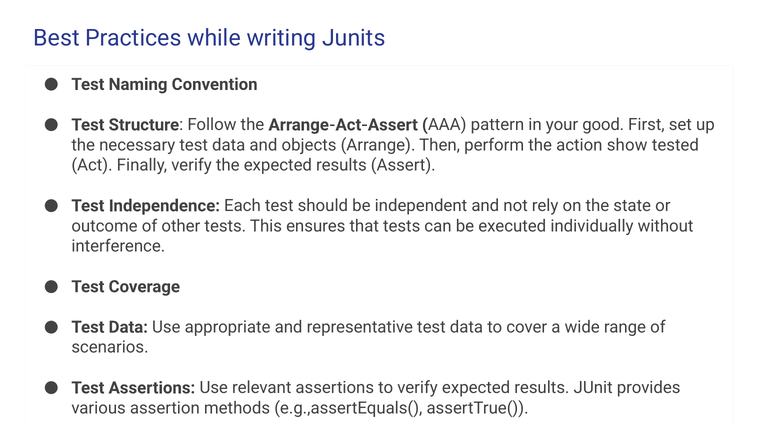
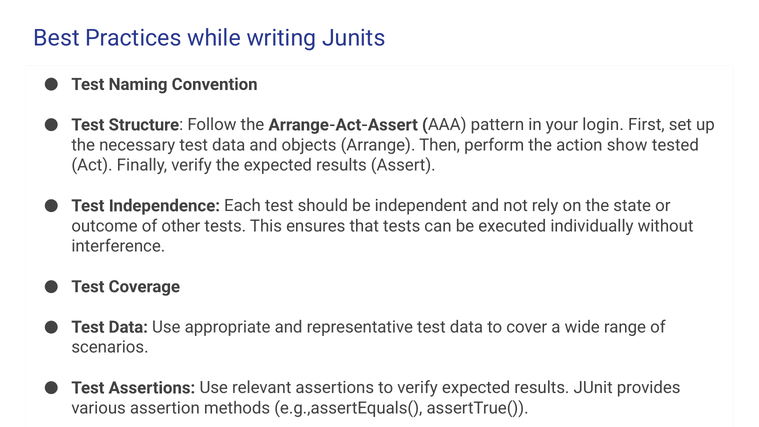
good: good -> login
